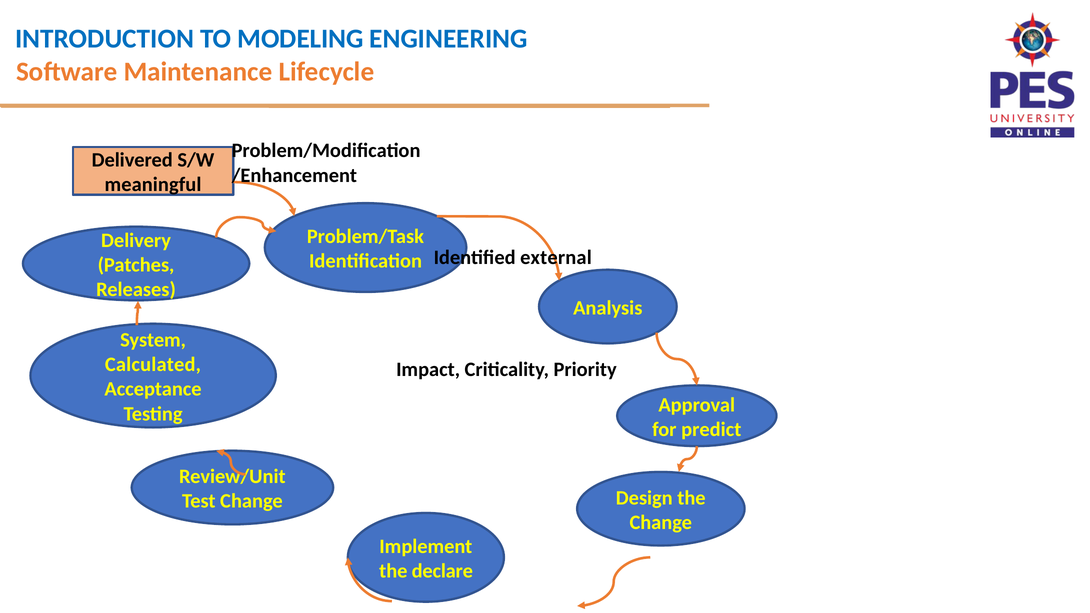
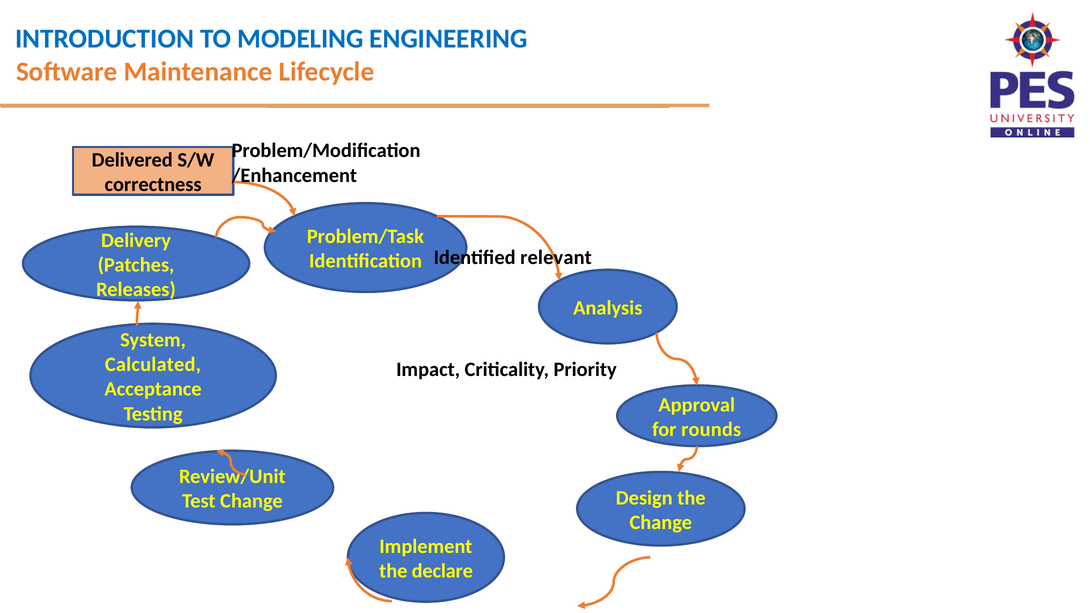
meaningful: meaningful -> correctness
external: external -> relevant
predict: predict -> rounds
